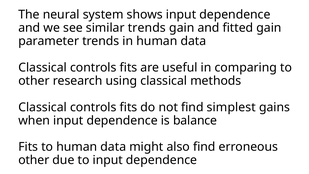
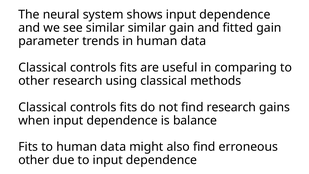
similar trends: trends -> similar
find simplest: simplest -> research
